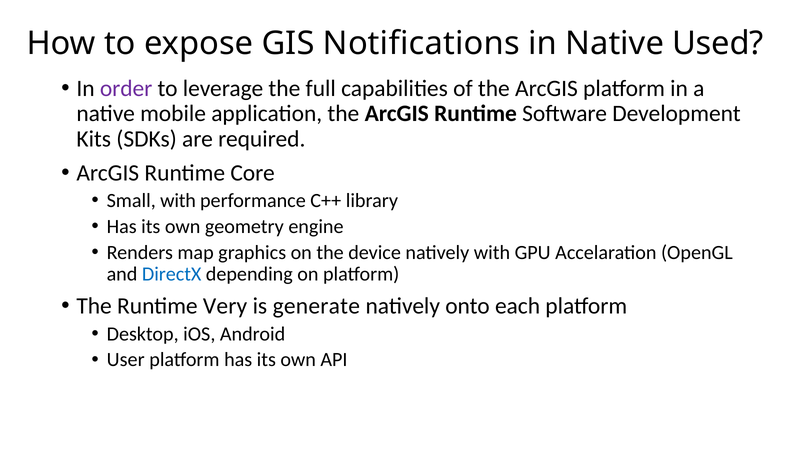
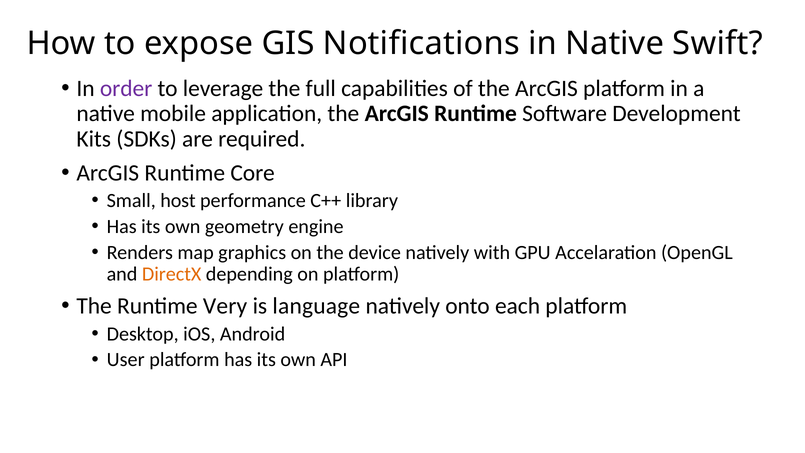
Used: Used -> Swift
Small with: with -> host
DirectX colour: blue -> orange
generate: generate -> language
